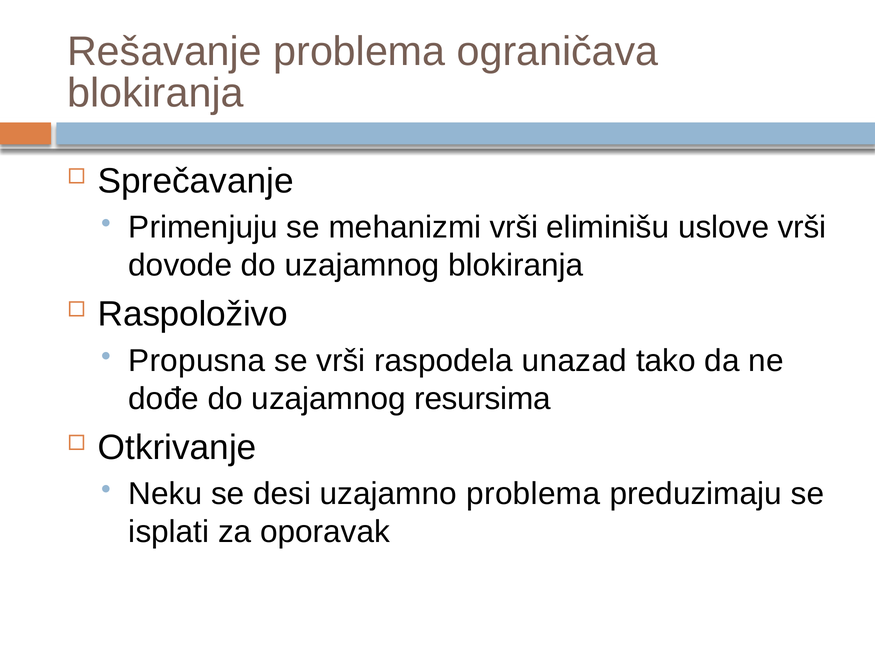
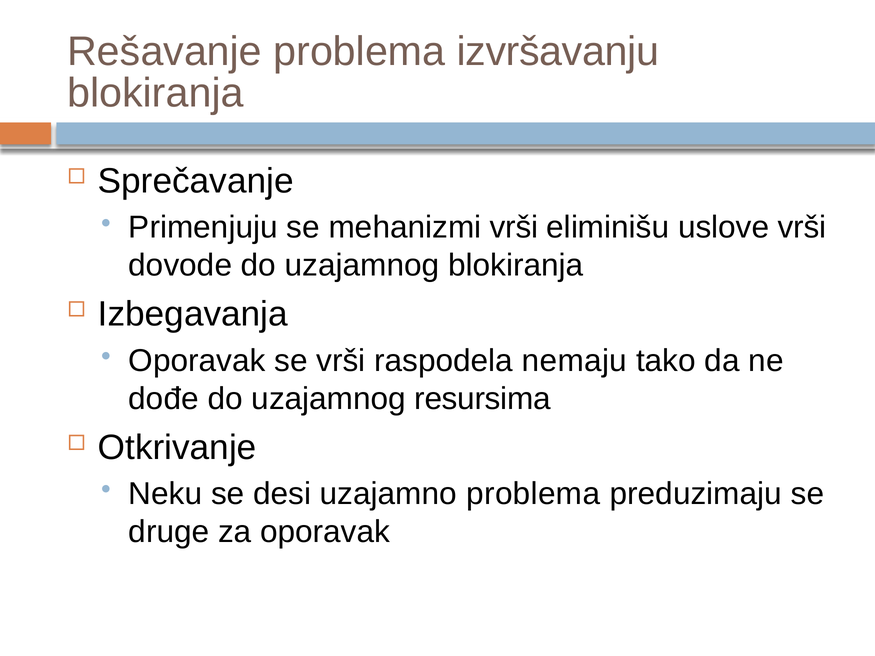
ograničava: ograničava -> izvršavanju
Raspoloživo: Raspoloživo -> Izbegavanja
Propusna at (197, 361): Propusna -> Oporavak
unazad: unazad -> nemaju
isplati: isplati -> druge
